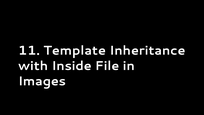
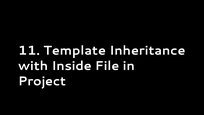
Images: Images -> Project
